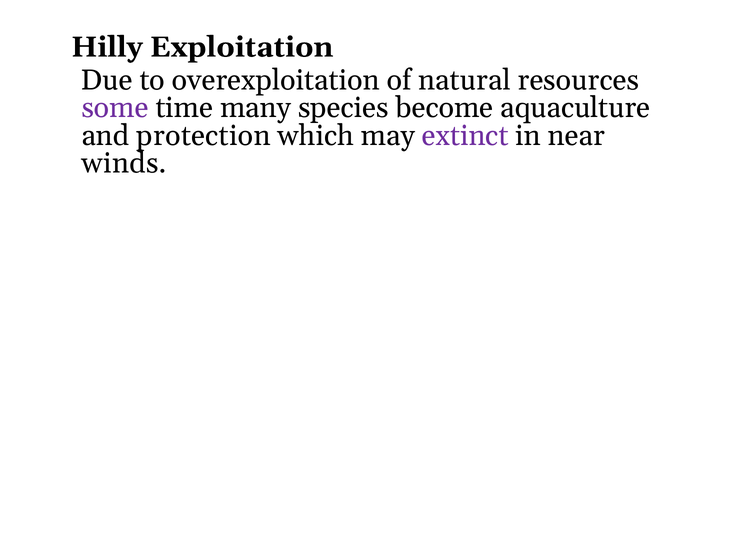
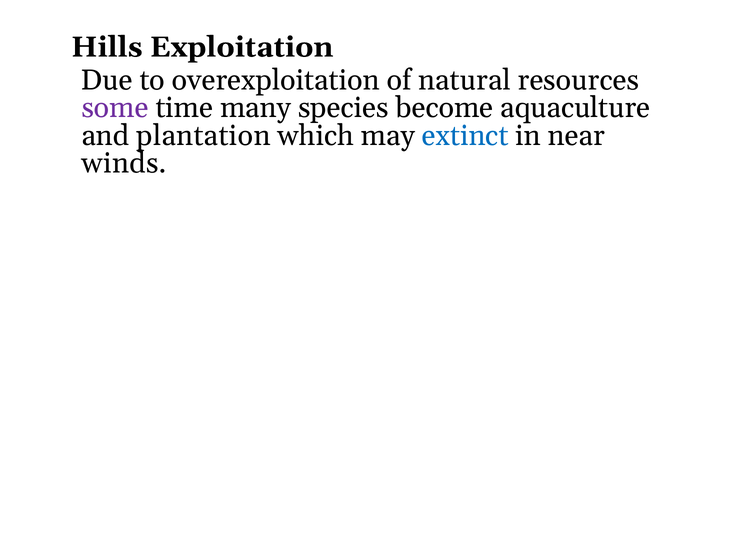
Hilly: Hilly -> Hills
protection: protection -> plantation
extinct colour: purple -> blue
